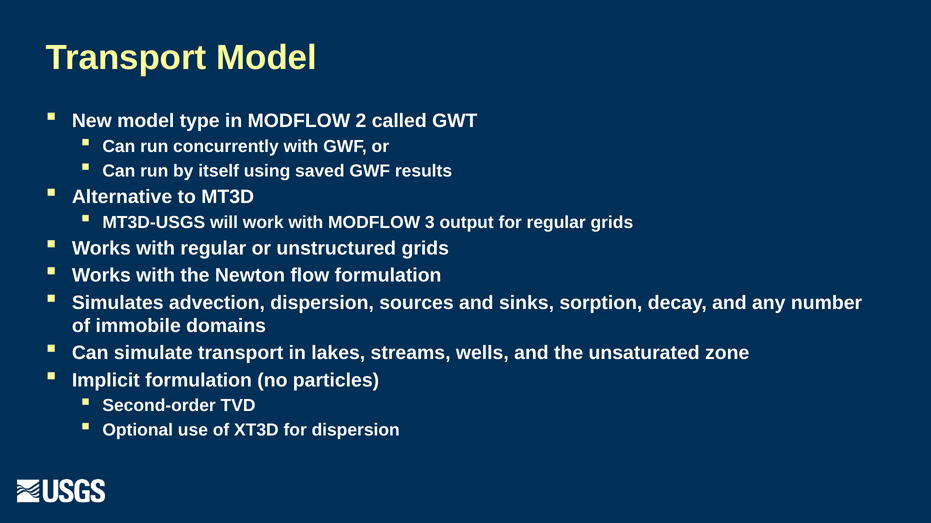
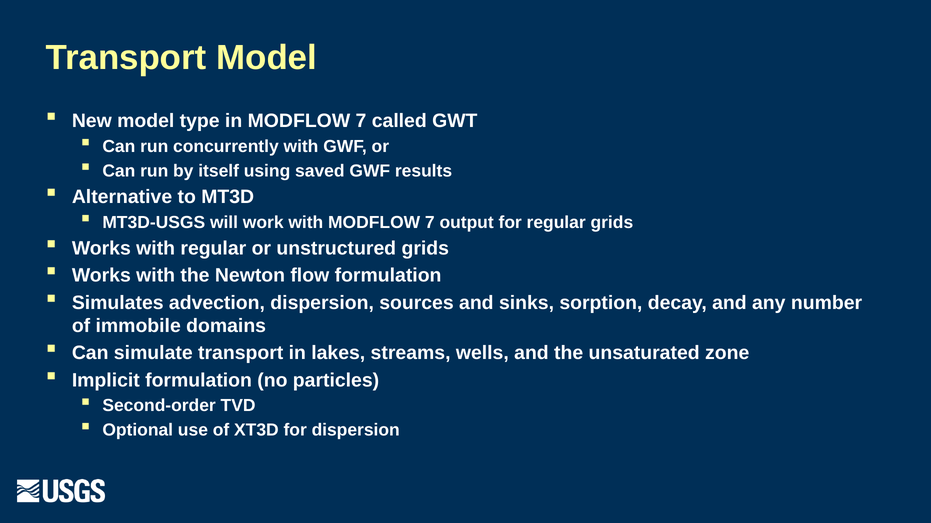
in MODFLOW 2: 2 -> 7
with MODFLOW 3: 3 -> 7
